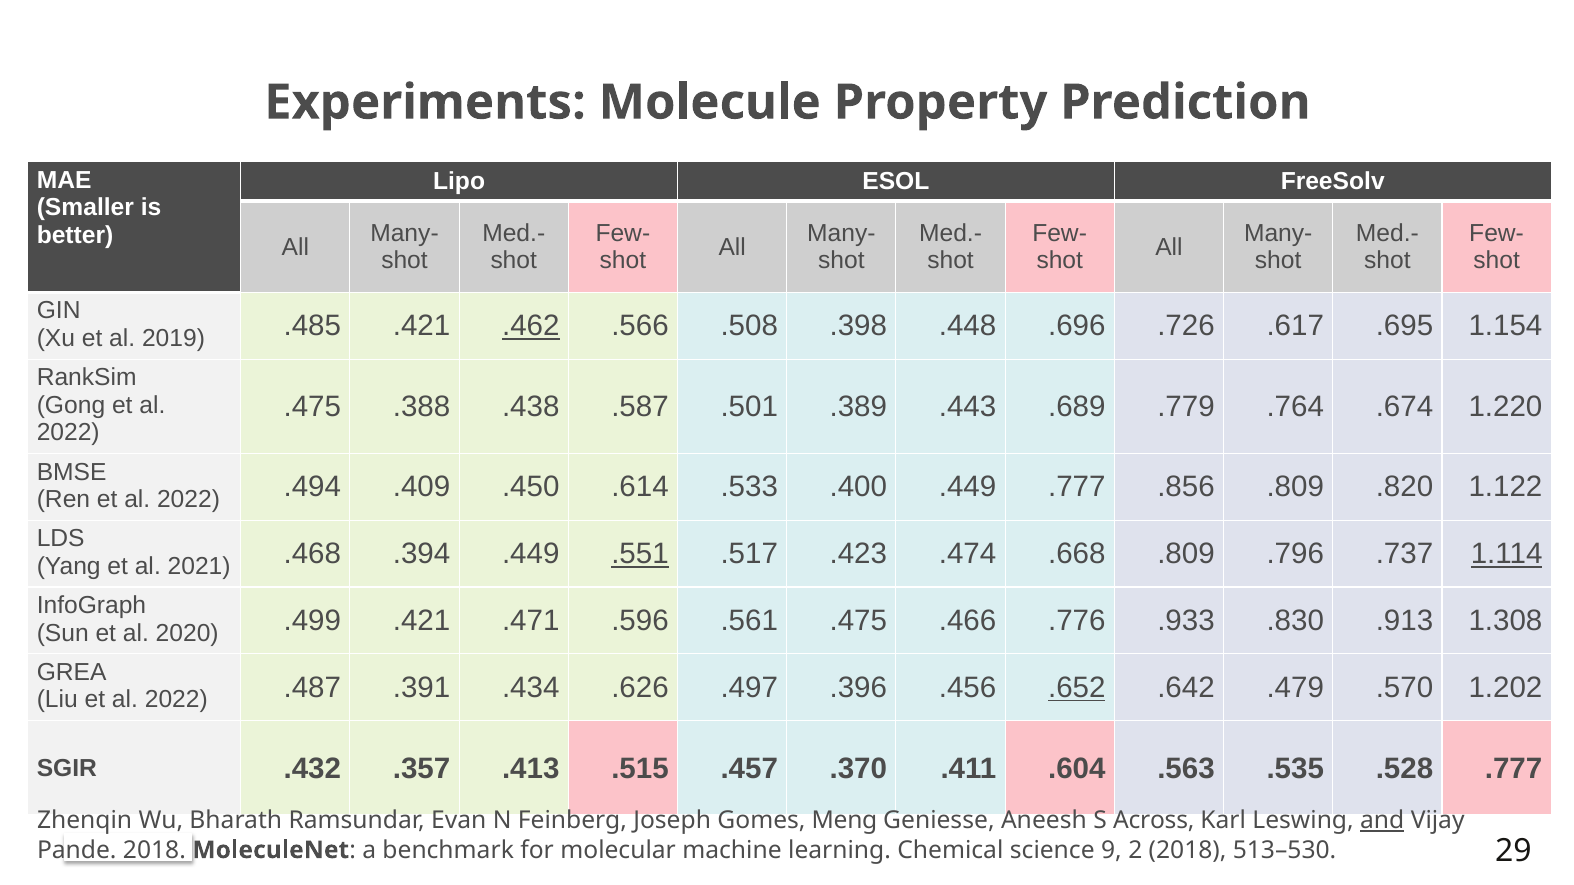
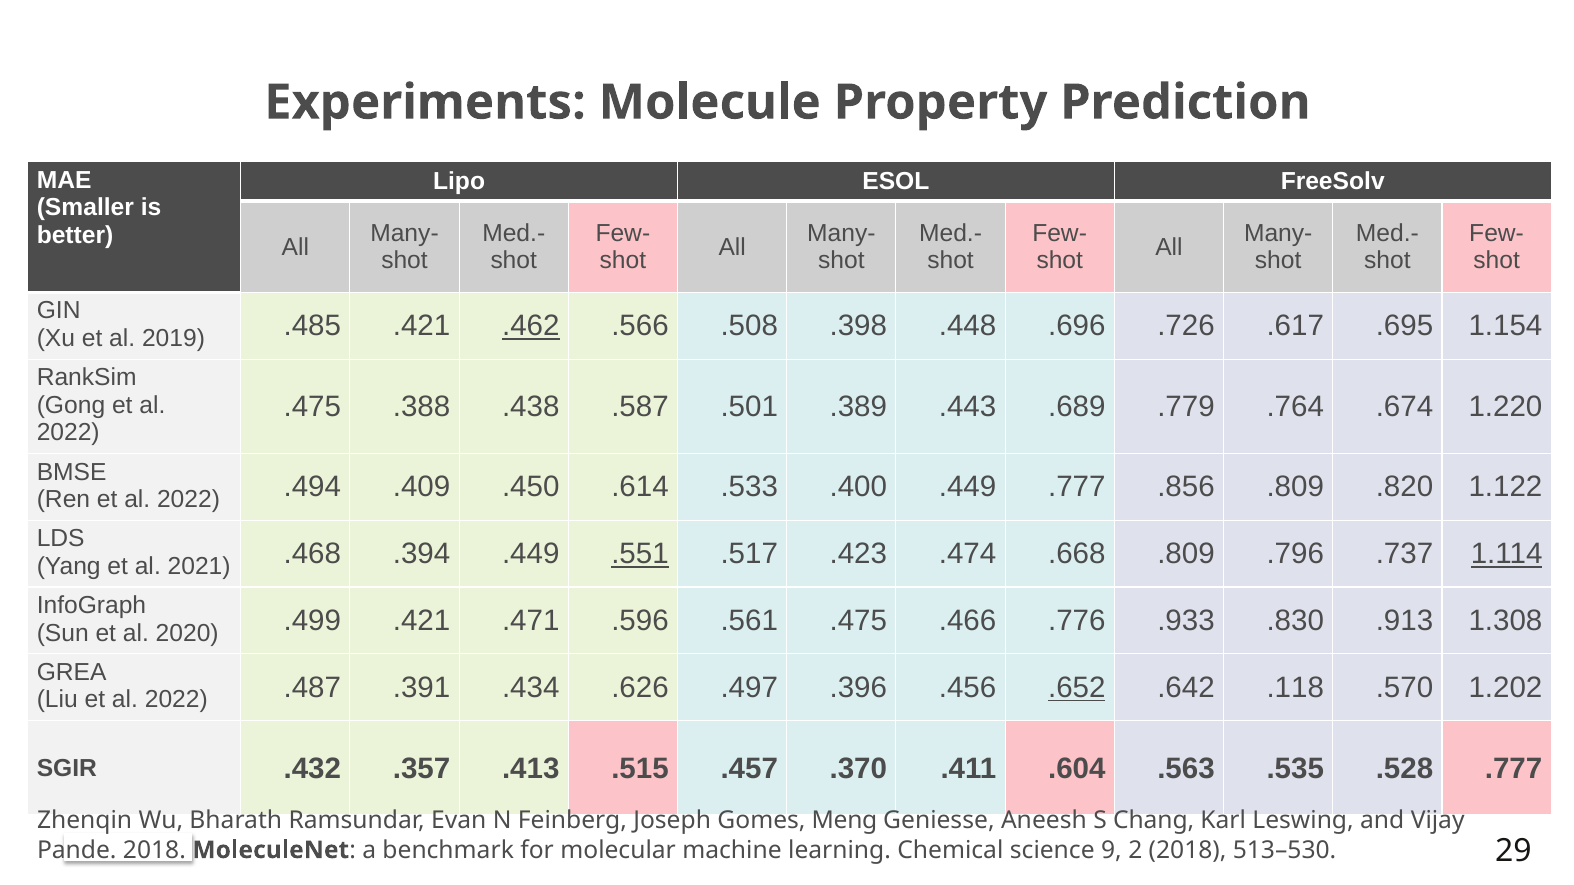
.479: .479 -> .118
Across: Across -> Chang
and underline: present -> none
